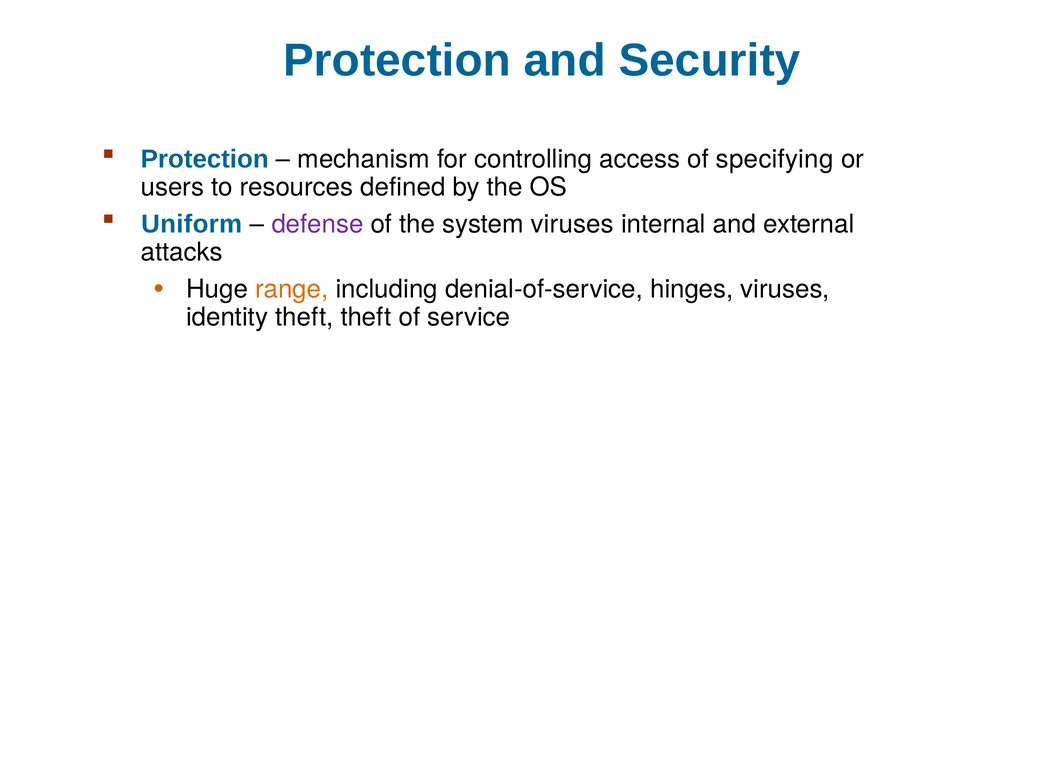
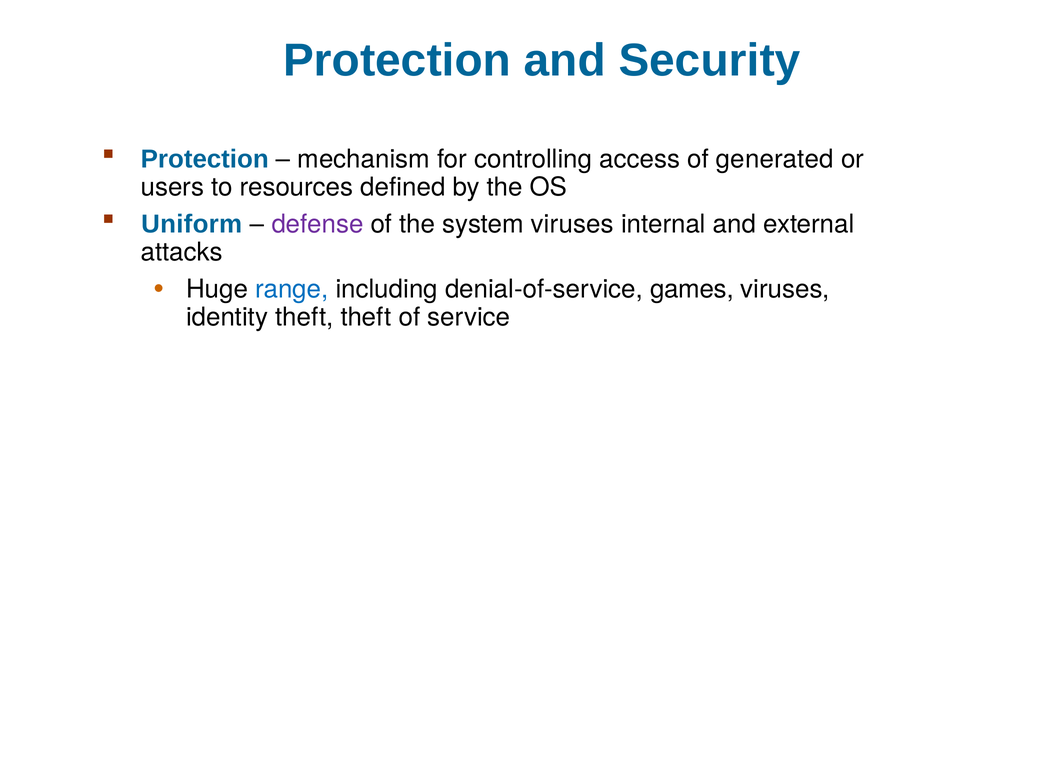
specifying: specifying -> generated
range colour: orange -> blue
hinges: hinges -> games
